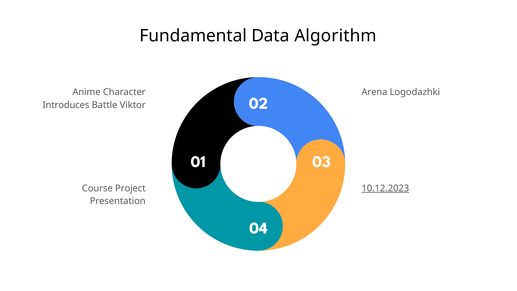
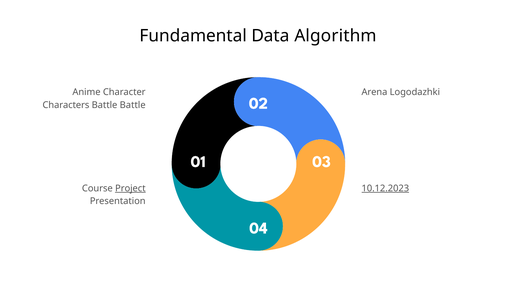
Introduces: Introduces -> Characters
Battle Viktor: Viktor -> Battle
Project underline: none -> present
